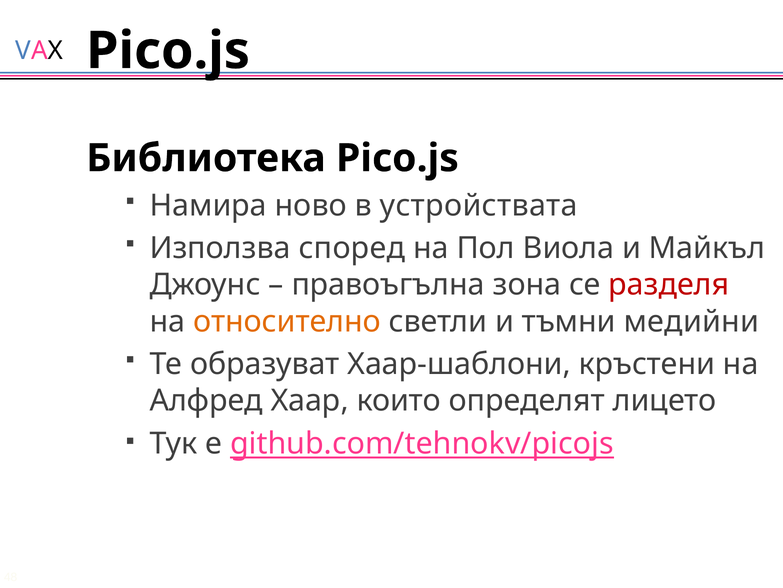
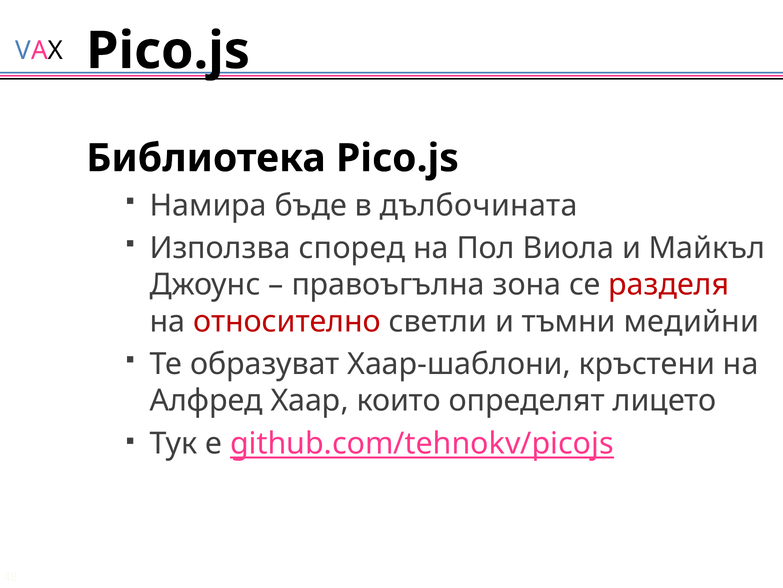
ново: ново -> бъде
устройствата: устройствата -> дълбочината
относително colour: orange -> red
